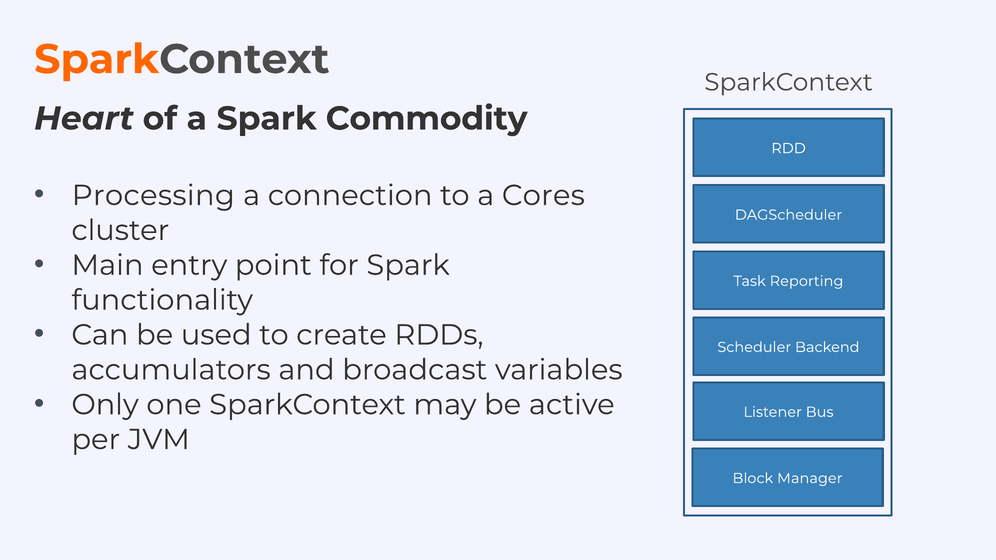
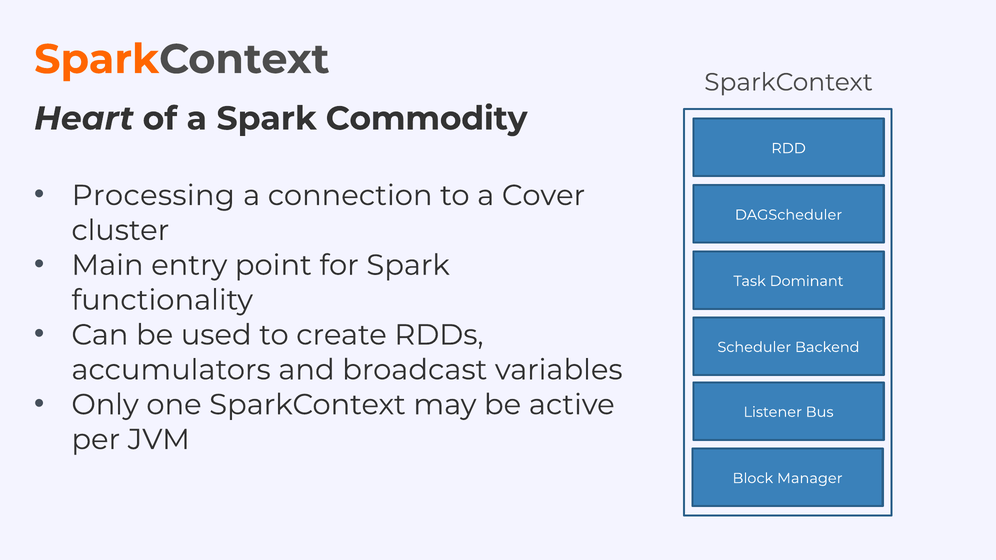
Cores: Cores -> Cover
Reporting: Reporting -> Dominant
